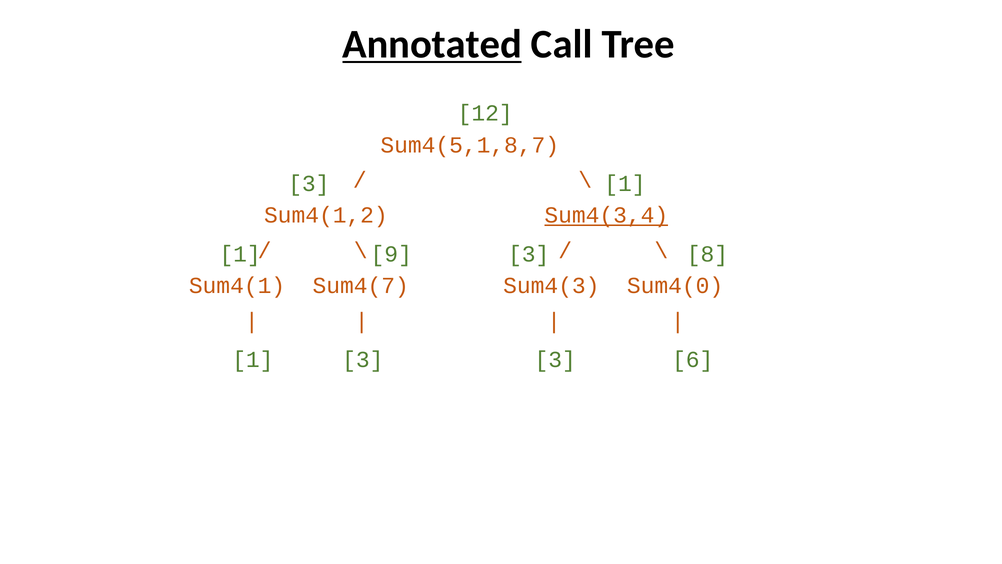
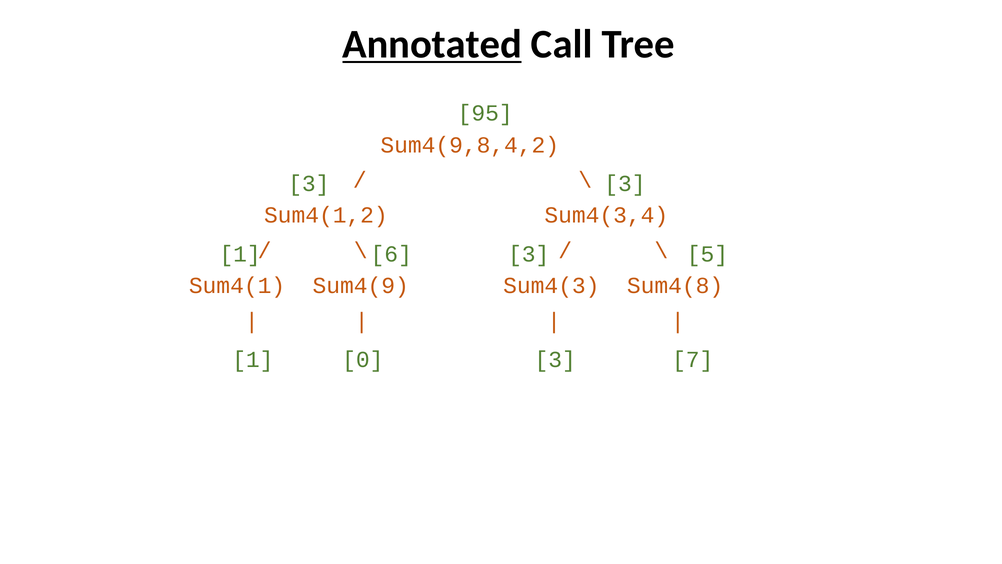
12: 12 -> 95
Sum4(5,1,8,7: Sum4(5,1,8,7 -> Sum4(9,8,4,2
3 1: 1 -> 3
Sum4(3,4 underline: present -> none
9: 9 -> 6
8: 8 -> 5
Sum4(7: Sum4(7 -> Sum4(9
Sum4(0: Sum4(0 -> Sum4(8
1 3: 3 -> 0
6: 6 -> 7
